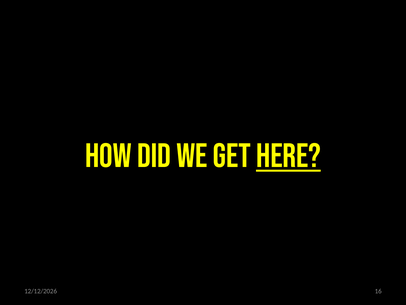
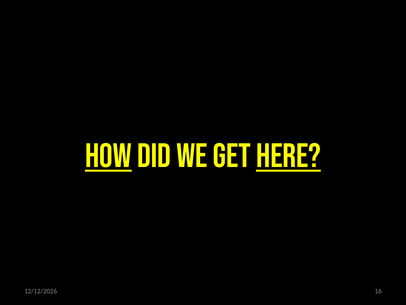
HOW underline: none -> present
